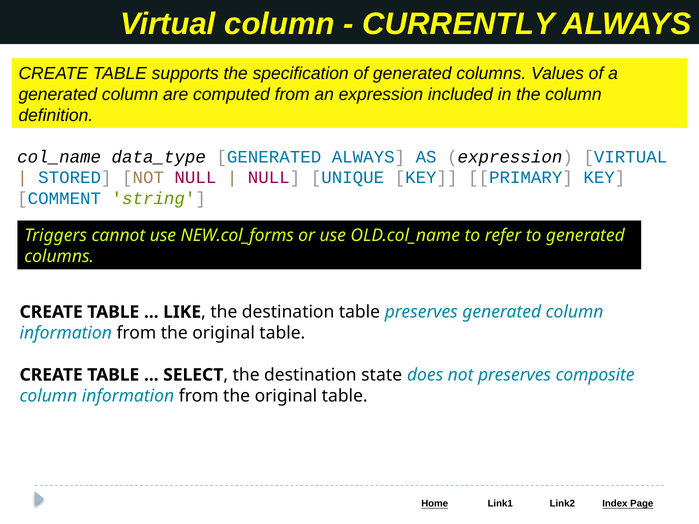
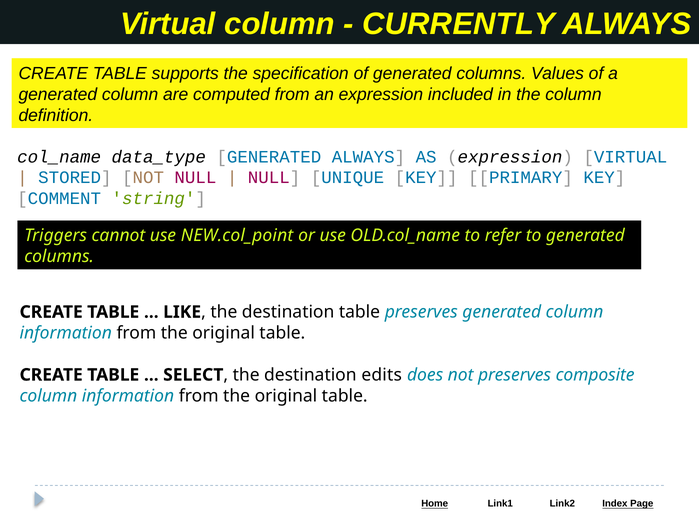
NEW.col_forms: NEW.col_forms -> NEW.col_point
state: state -> edits
